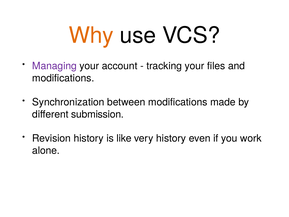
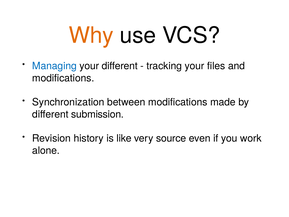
Managing colour: purple -> blue
your account: account -> different
very history: history -> source
